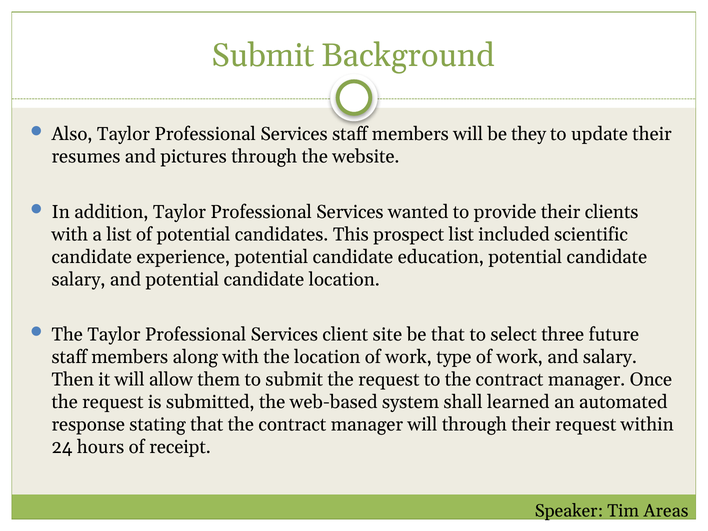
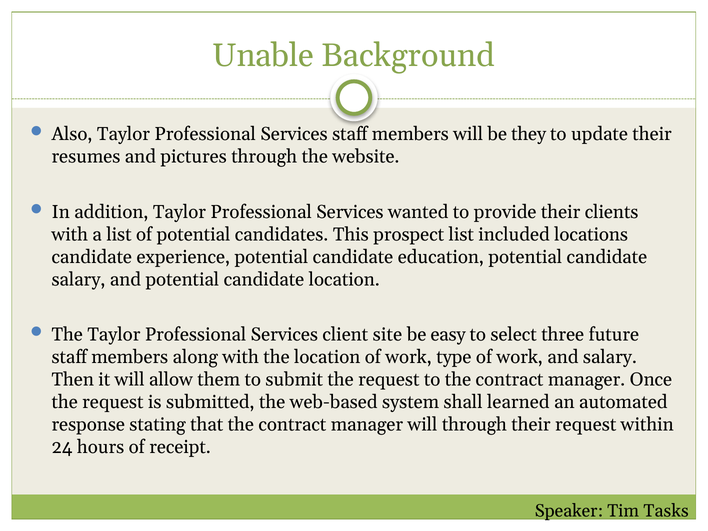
Submit at (263, 56): Submit -> Unable
scientific: scientific -> locations
be that: that -> easy
Areas: Areas -> Tasks
